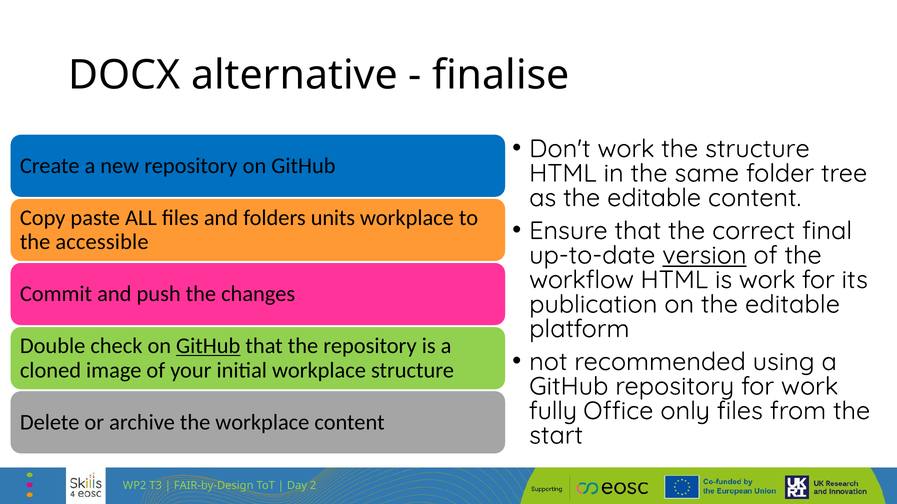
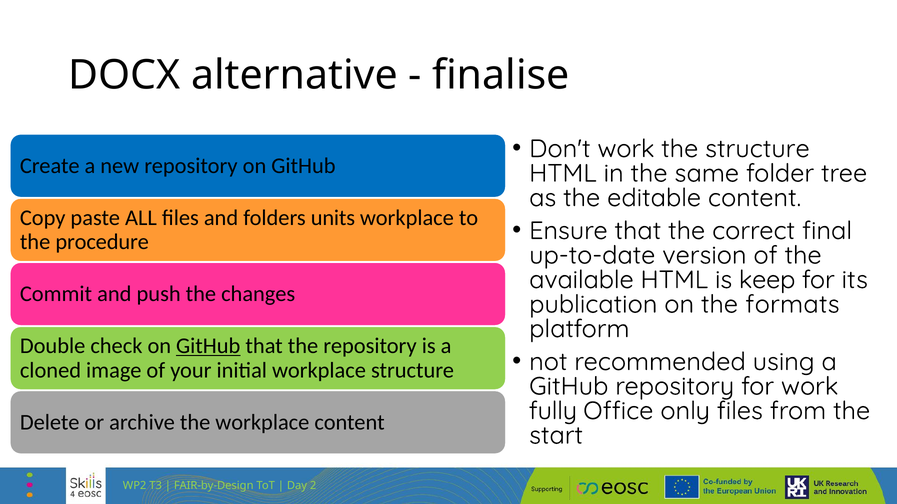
accessible: accessible -> procedure
version underline: present -> none
workflow: workflow -> available
is work: work -> keep
on the editable: editable -> formats
